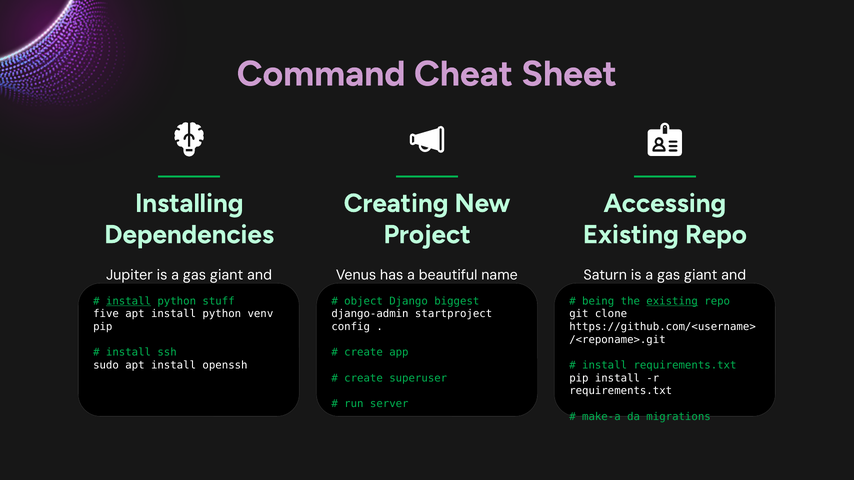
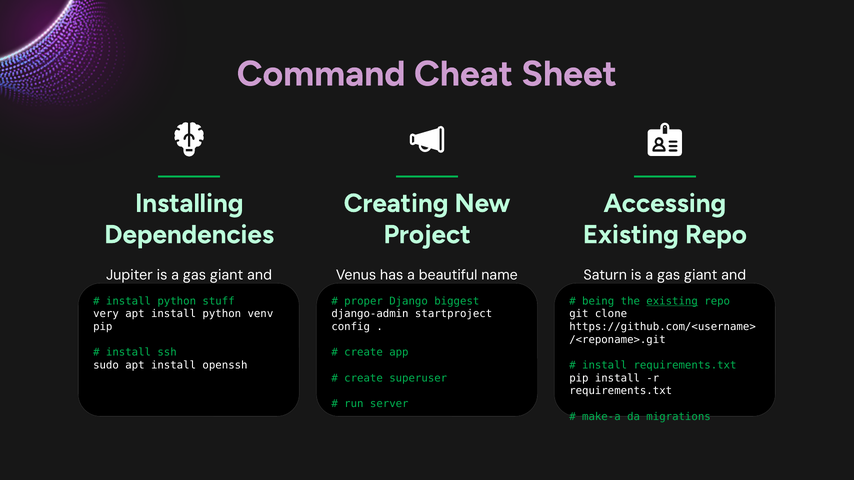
install at (129, 301) underline: present -> none
object at (364, 301): object -> proper
five: five -> very
